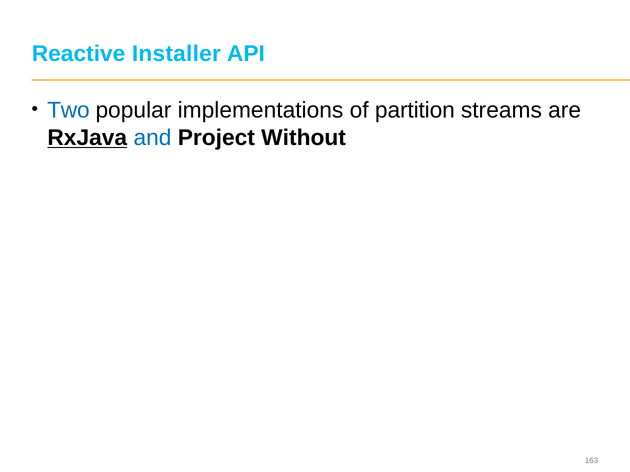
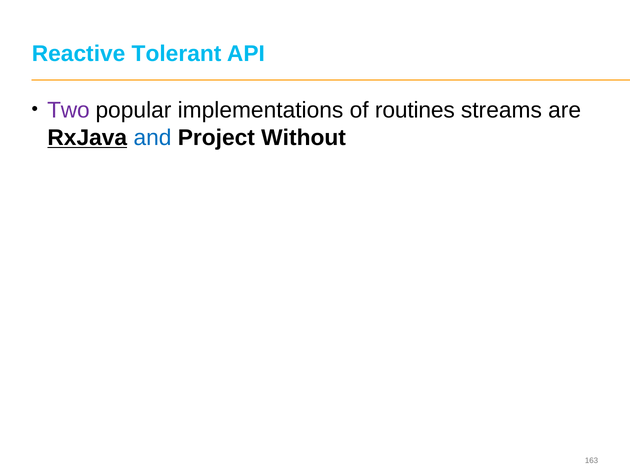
Installer: Installer -> Tolerant
Two colour: blue -> purple
partition: partition -> routines
